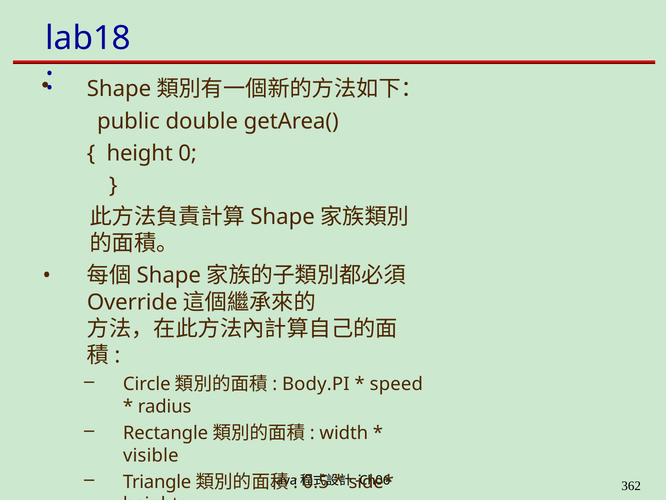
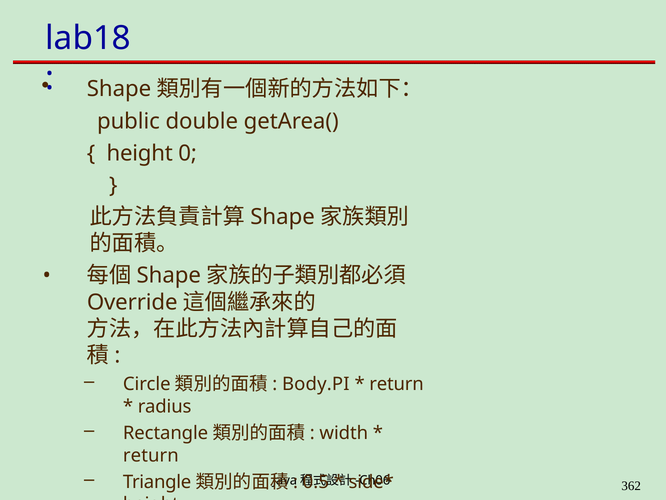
speed at (396, 384): speed -> return
visible at (151, 455): visible -> return
